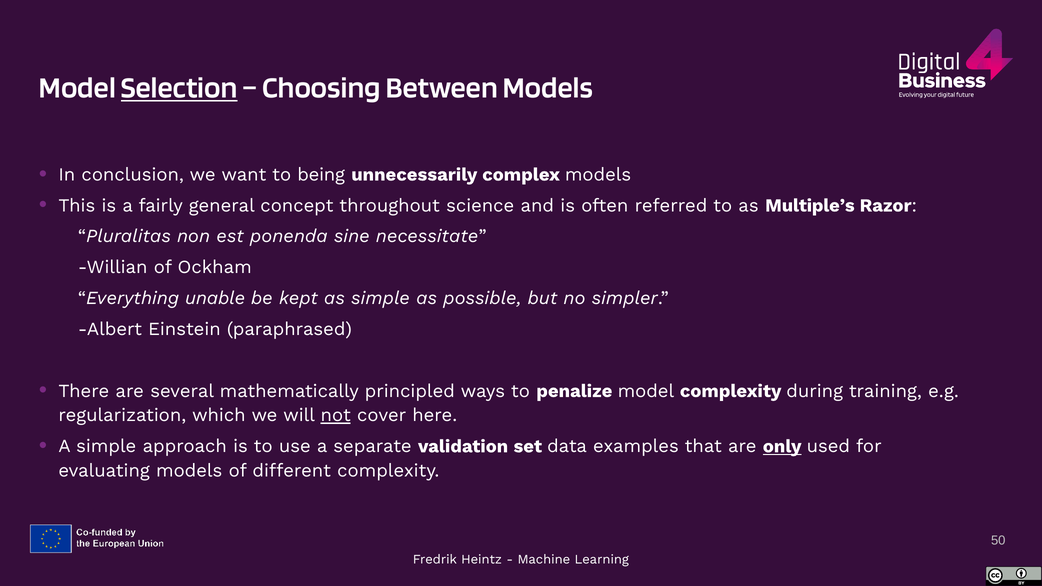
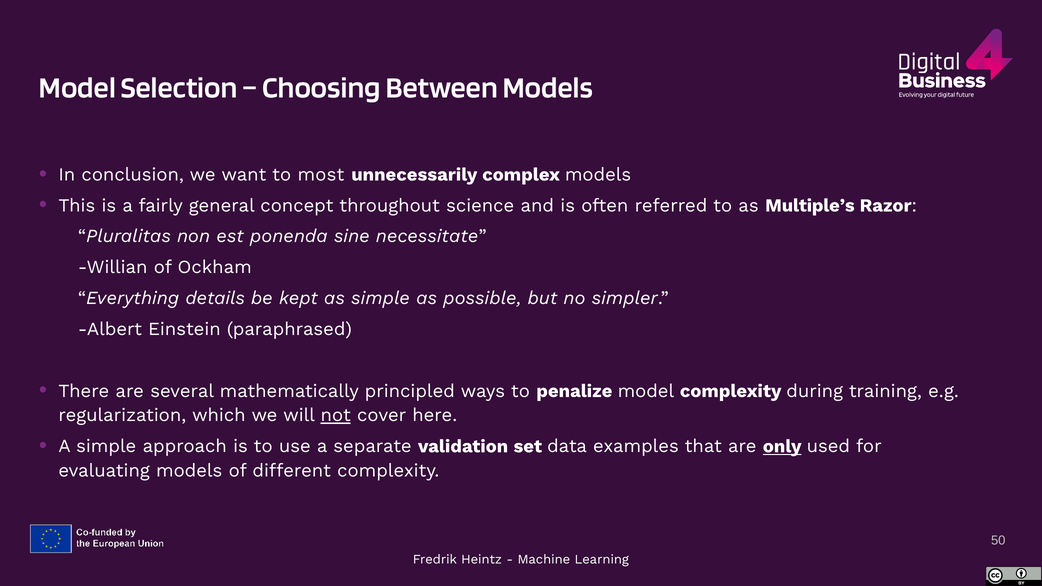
Selection underline: present -> none
being: being -> most
unable: unable -> details
